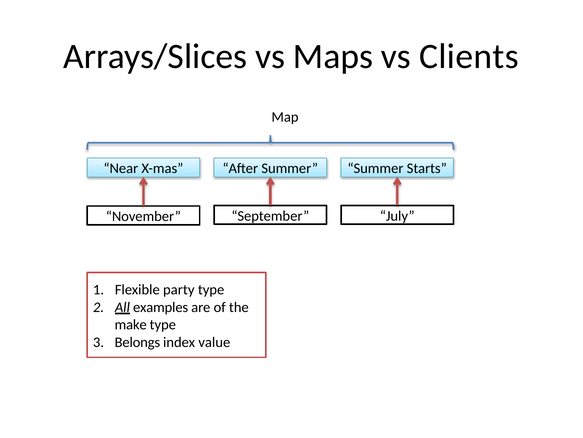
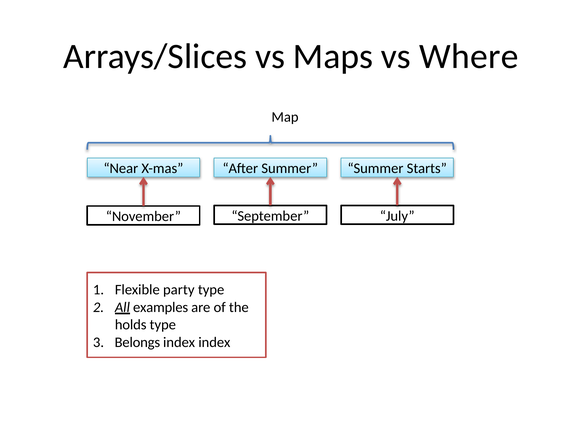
Clients: Clients -> Where
make: make -> holds
index value: value -> index
